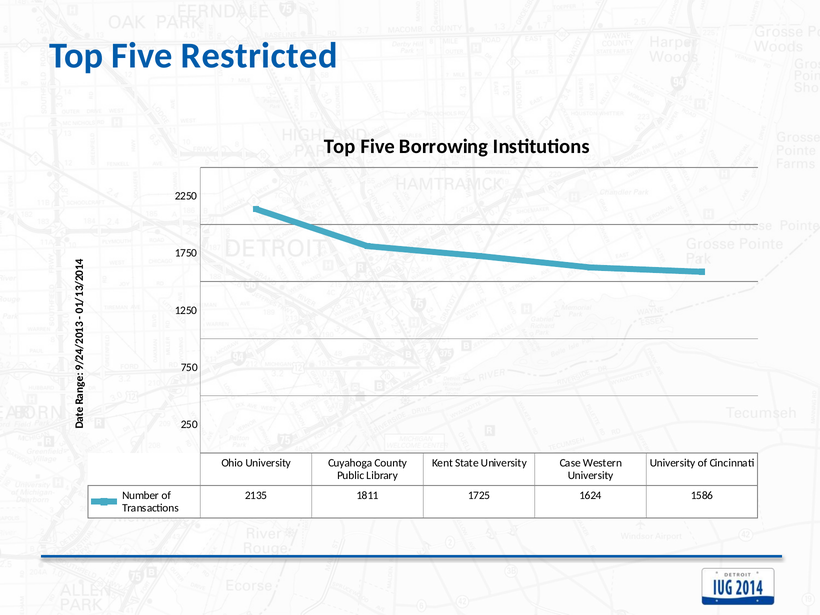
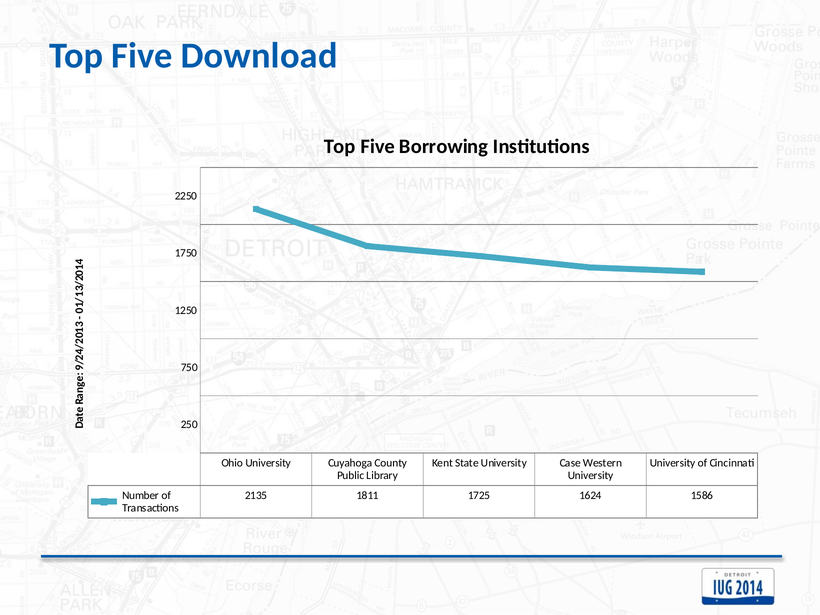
Restricted: Restricted -> Download
